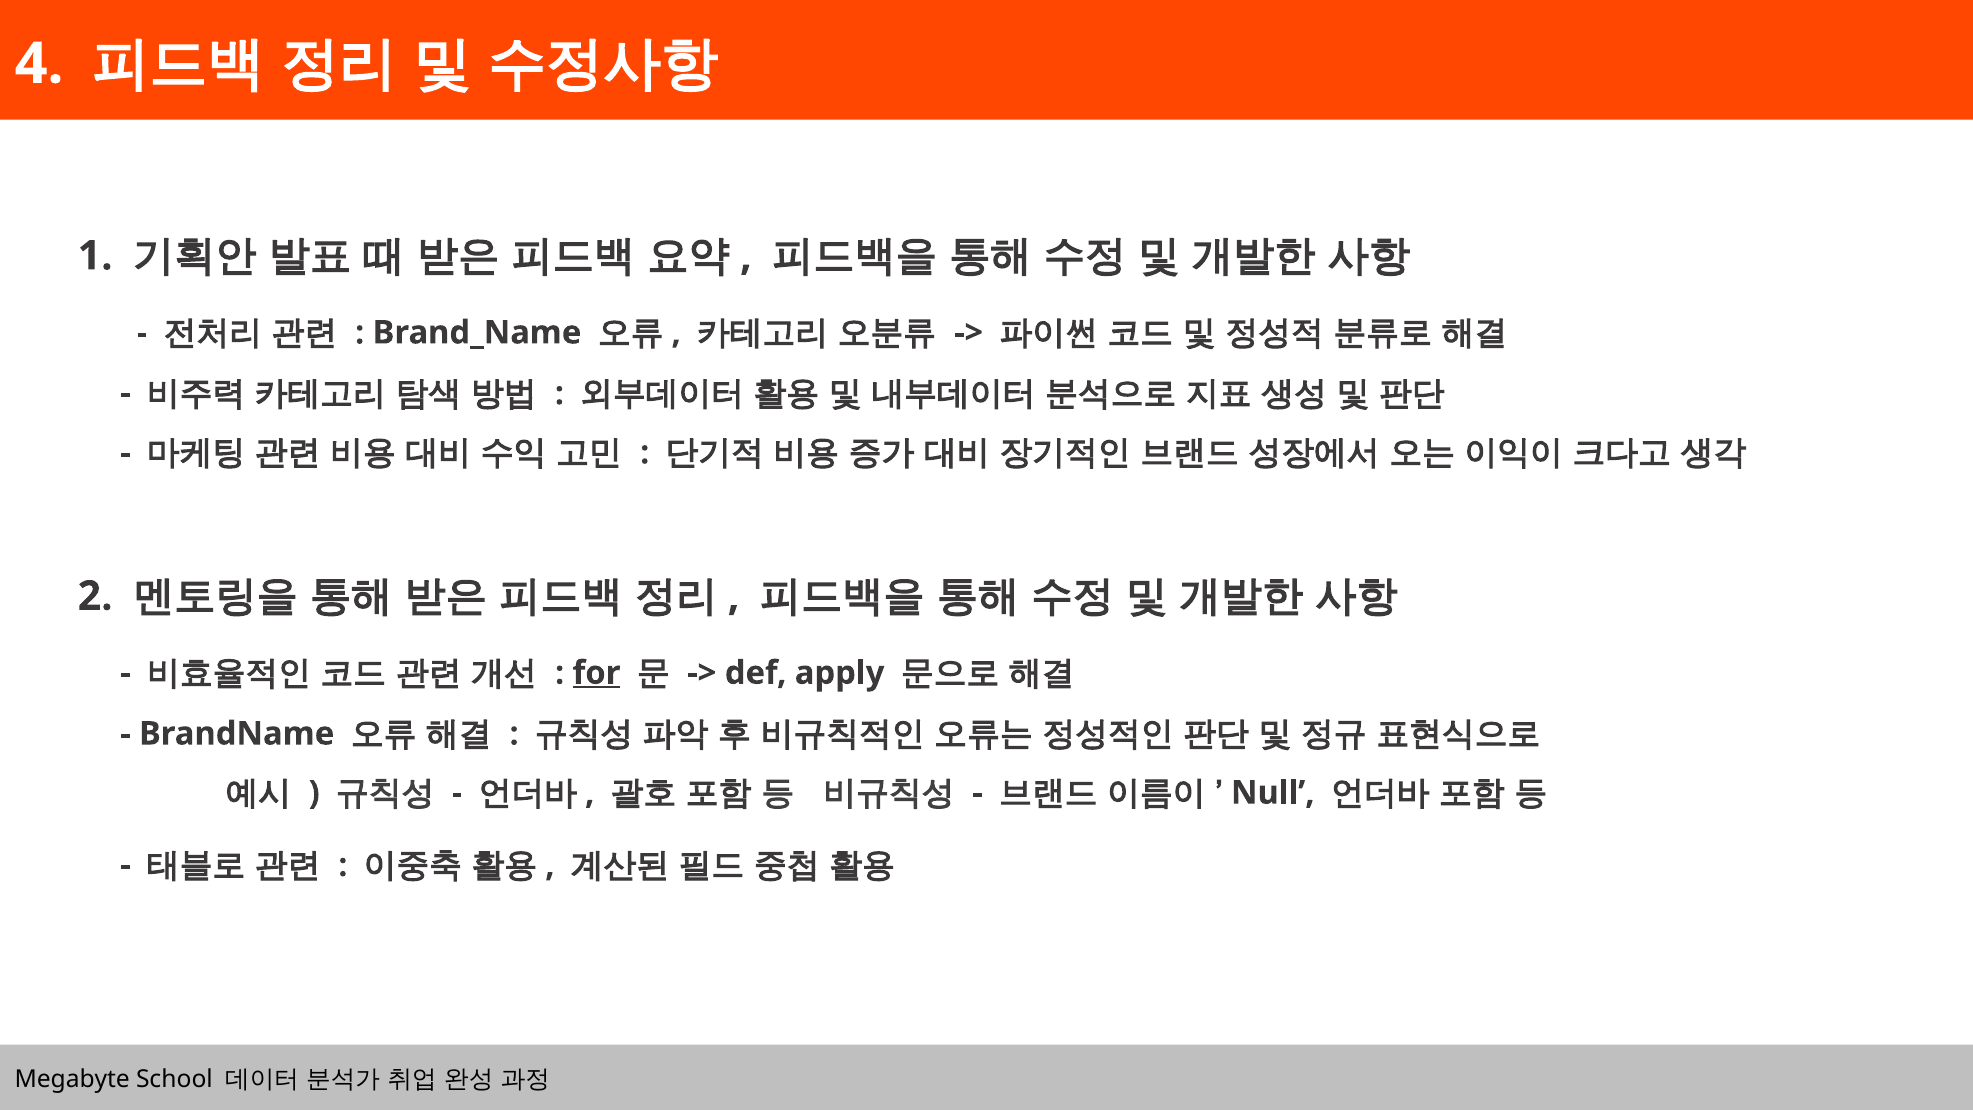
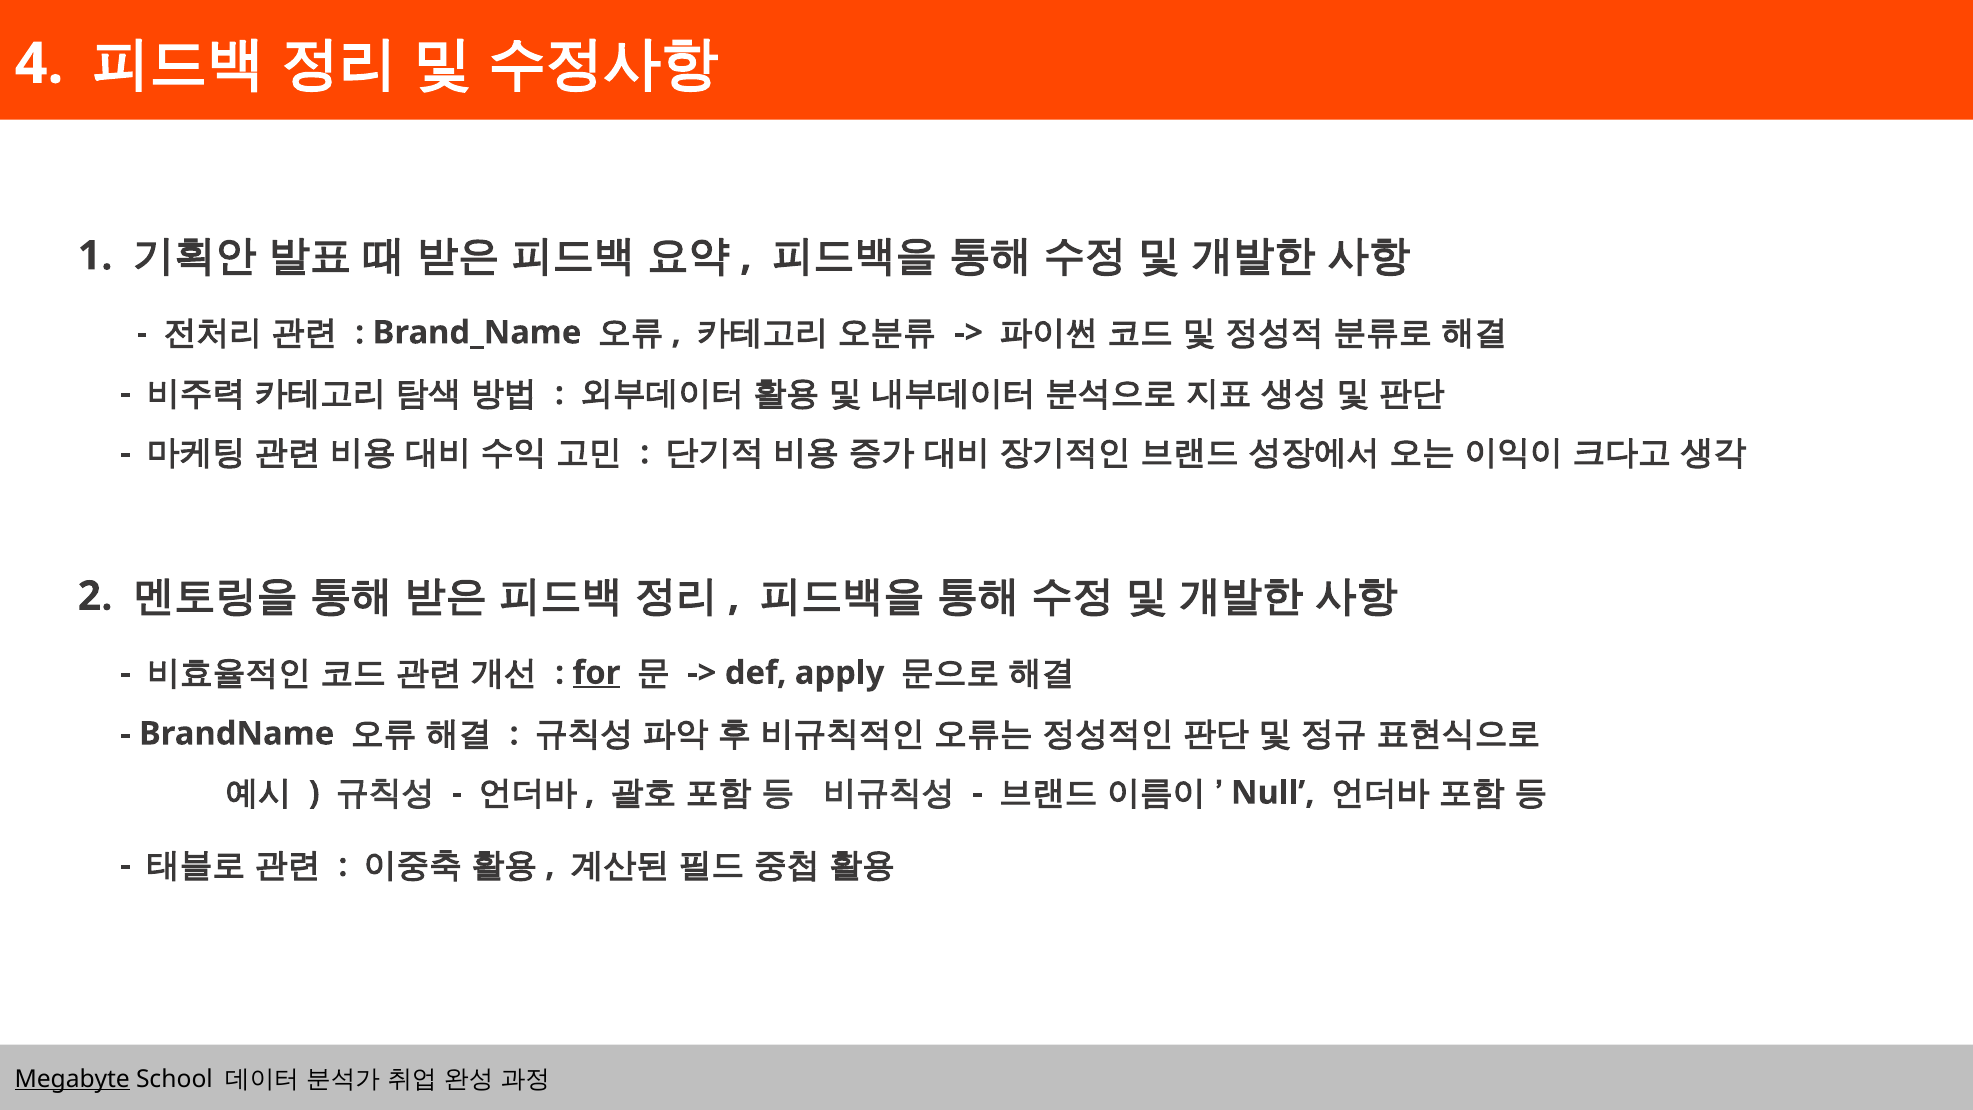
Megabyte underline: none -> present
